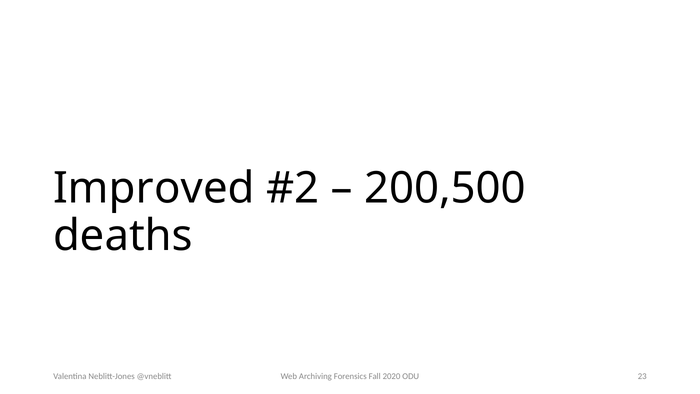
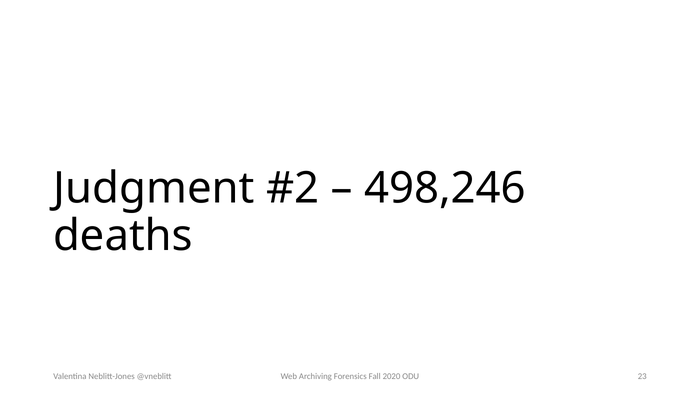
Improved: Improved -> Judgment
200,500: 200,500 -> 498,246
